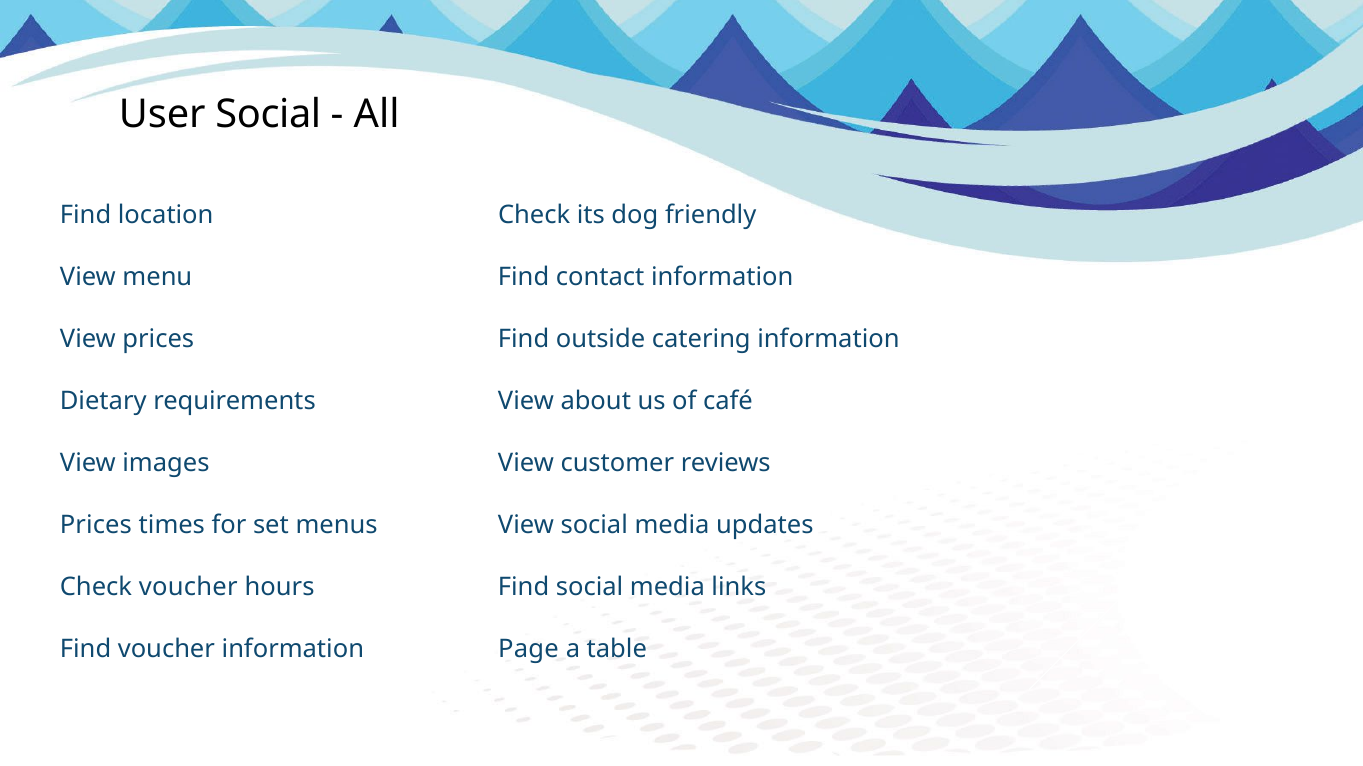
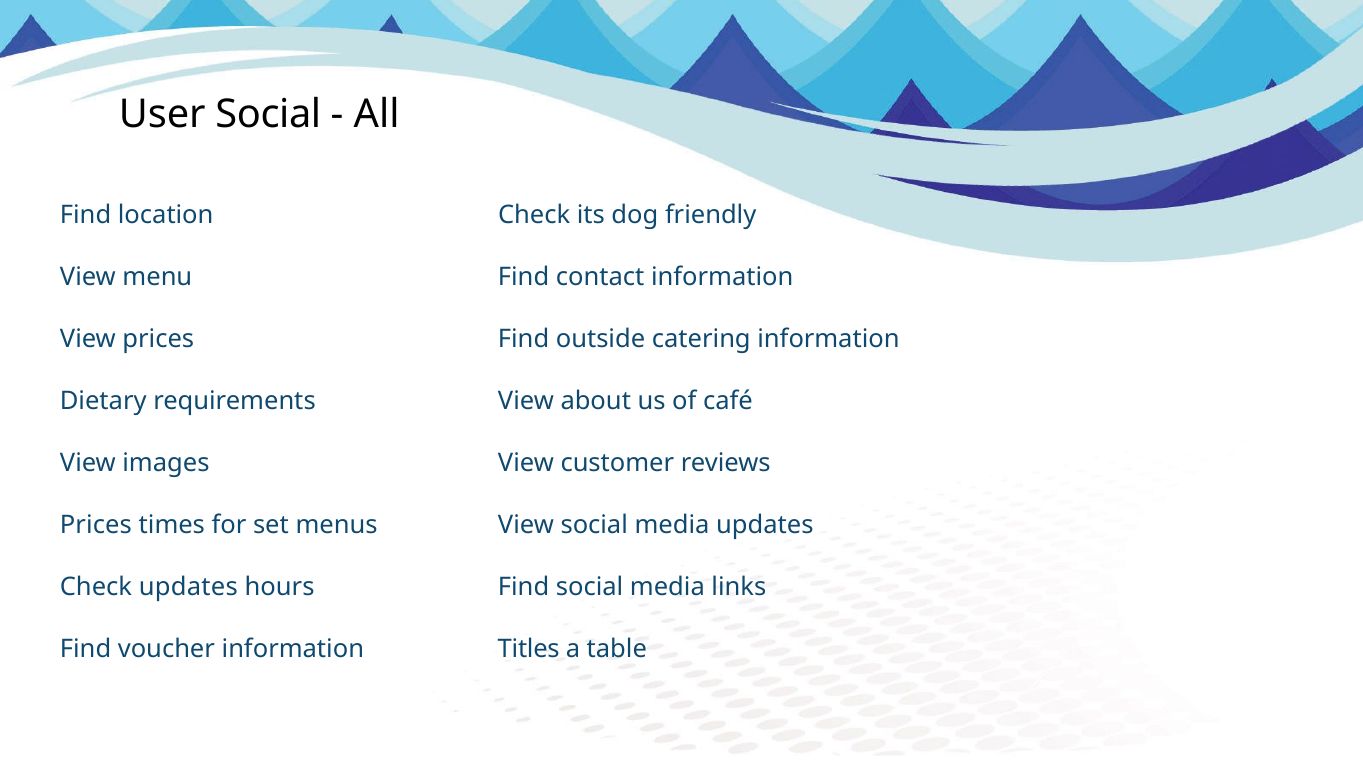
Check voucher: voucher -> updates
Page: Page -> Titles
